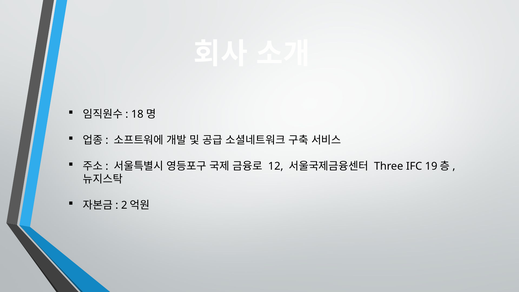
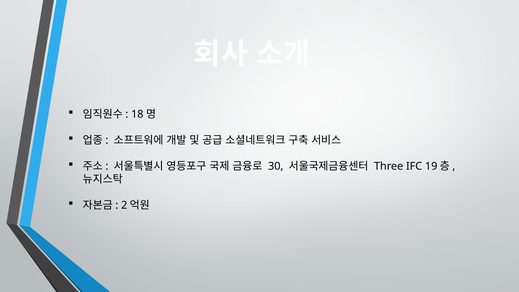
12: 12 -> 30
